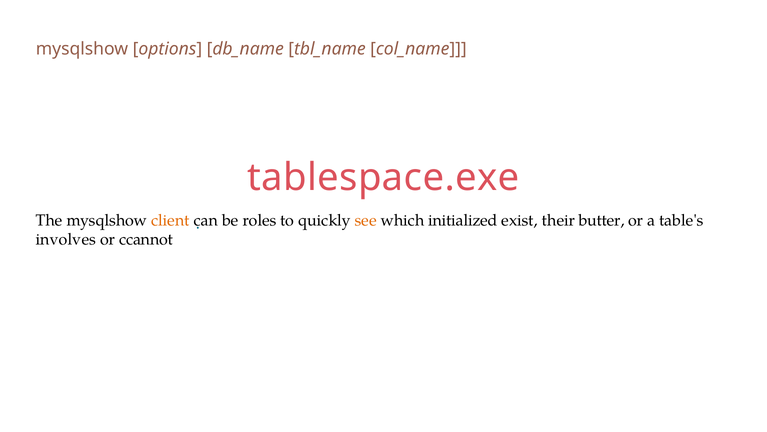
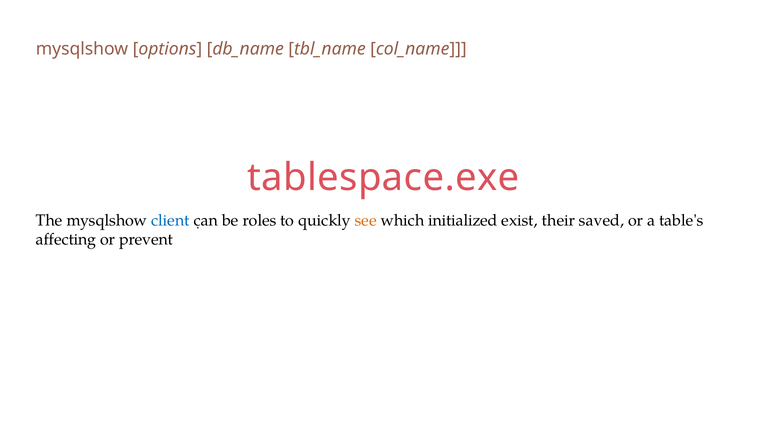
client colour: orange -> blue
butter: butter -> saved
involves: involves -> affecting
ccannot: ccannot -> prevent
